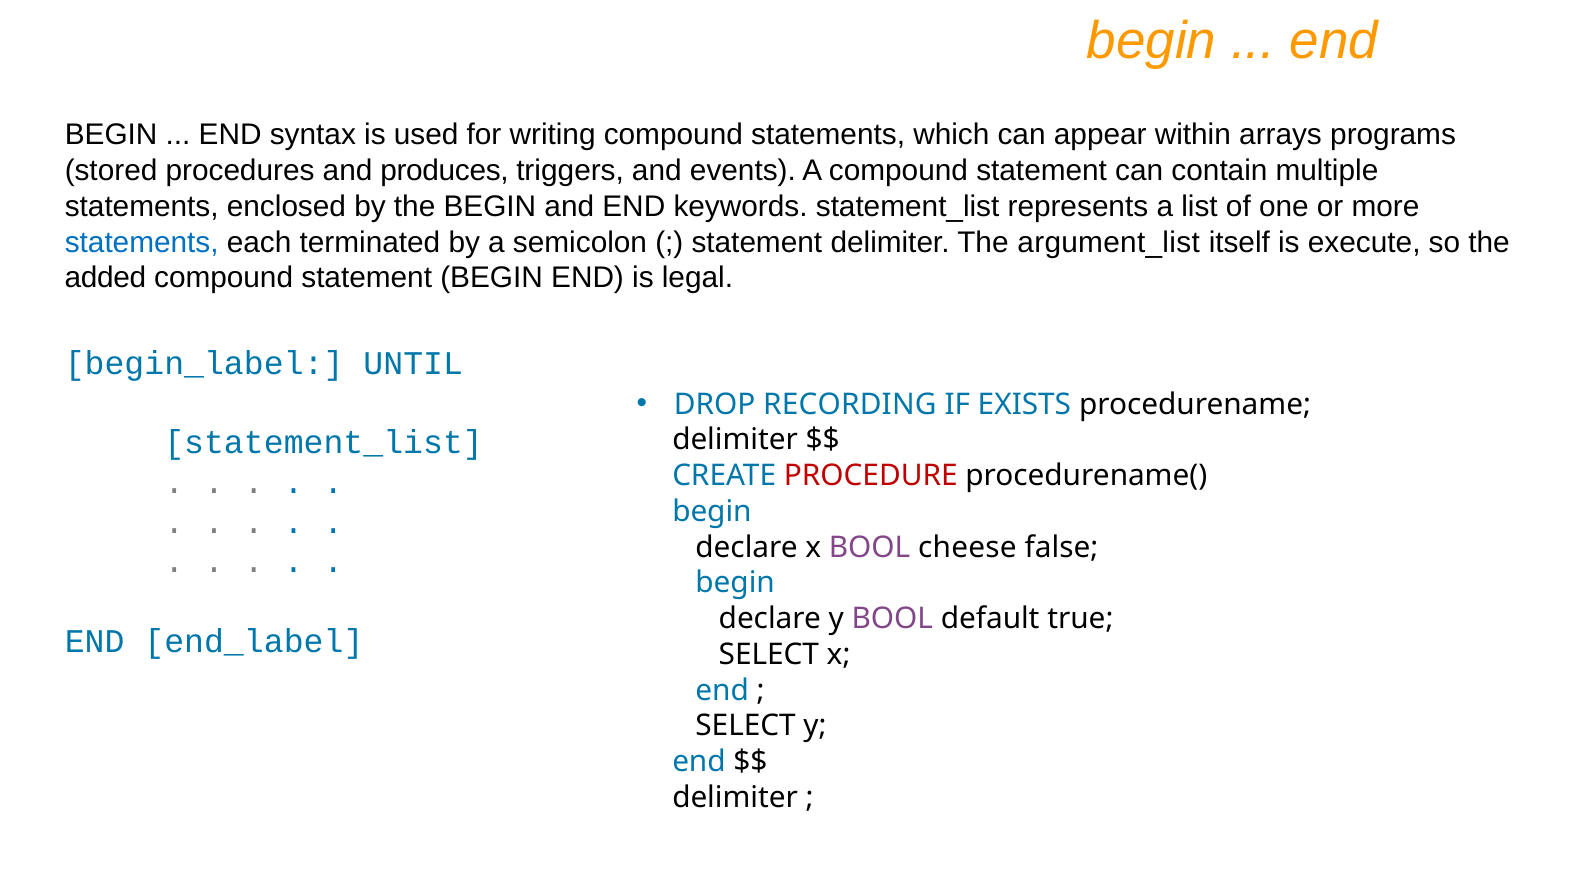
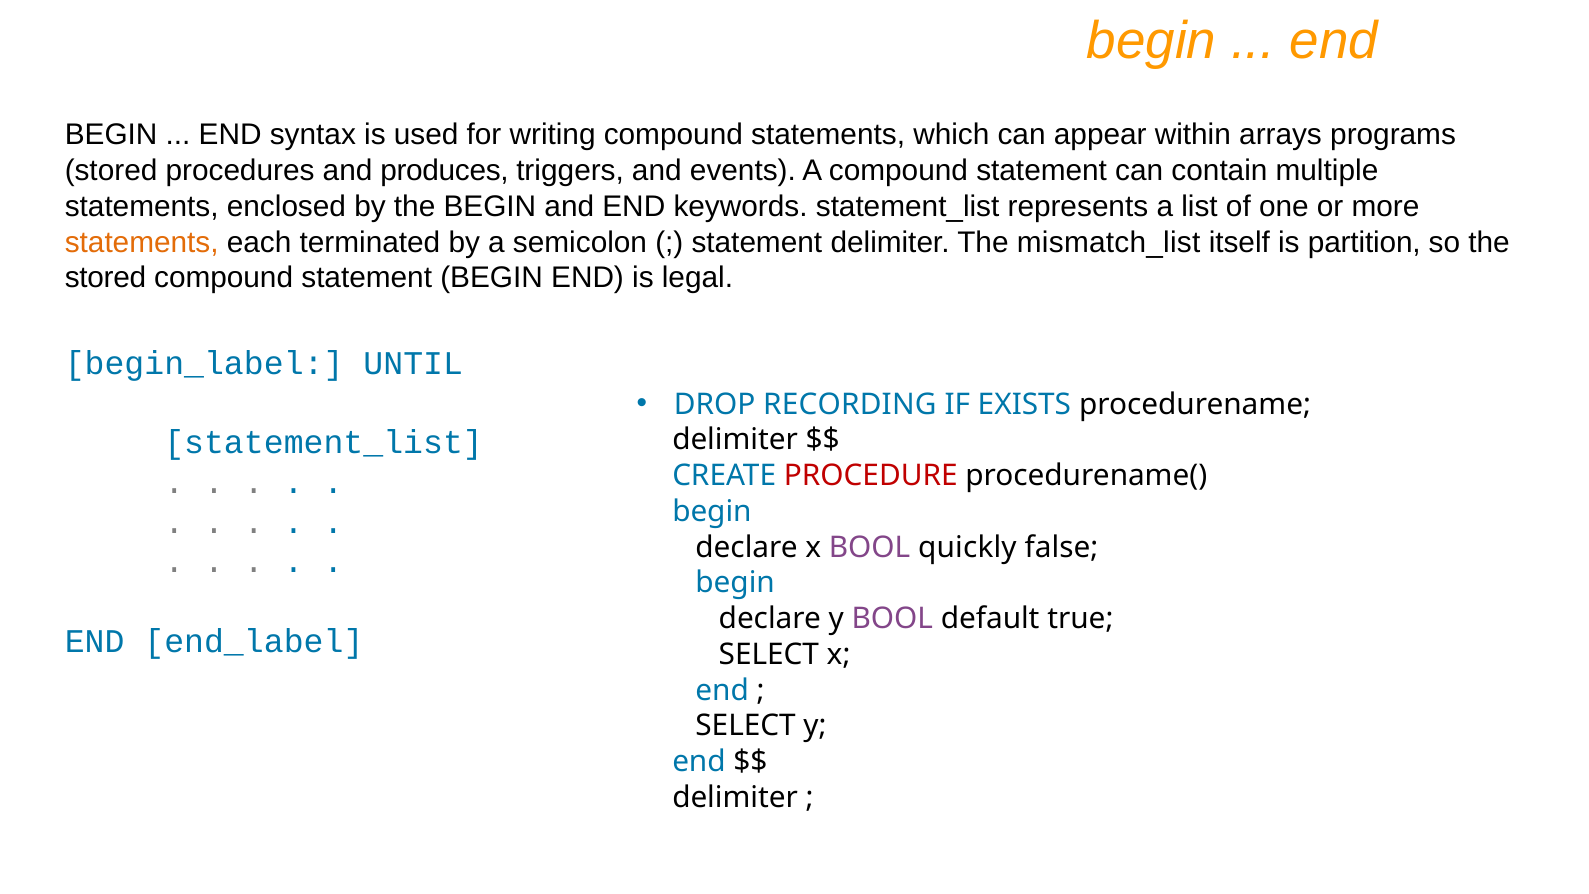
statements at (142, 242) colour: blue -> orange
argument_list: argument_list -> mismatch_list
execute: execute -> partition
added at (105, 278): added -> stored
cheese: cheese -> quickly
